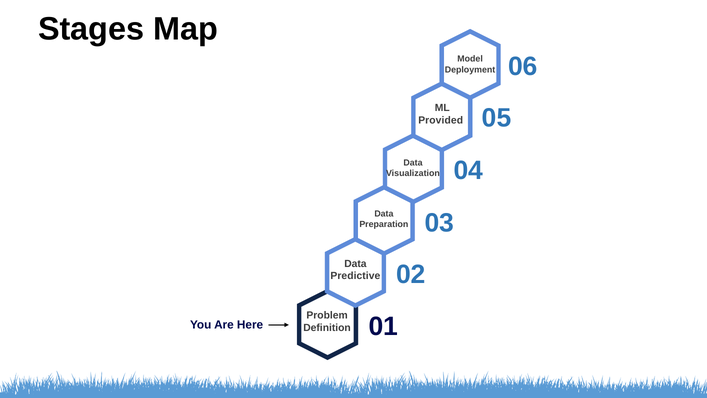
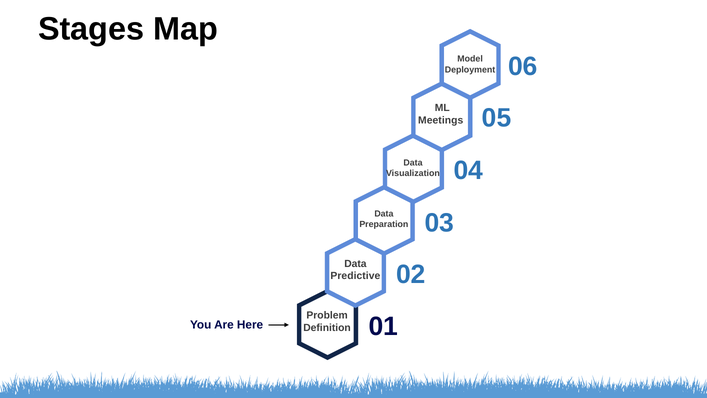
Provided: Provided -> Meetings
